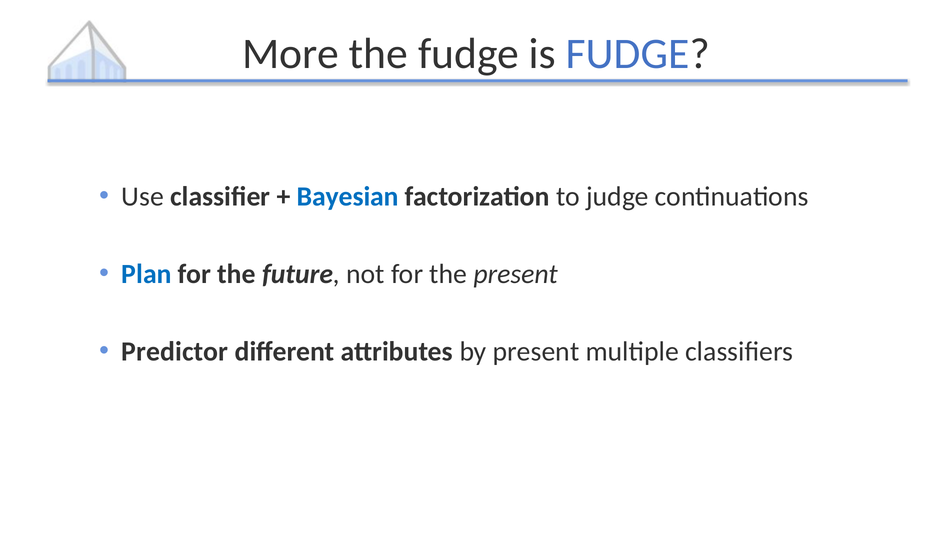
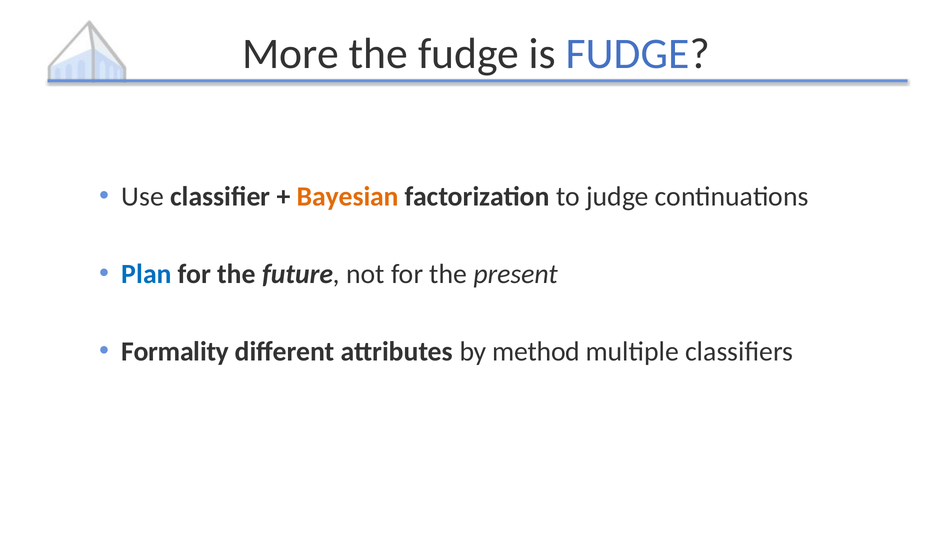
Bayesian colour: blue -> orange
Predictor: Predictor -> Formality
by present: present -> method
